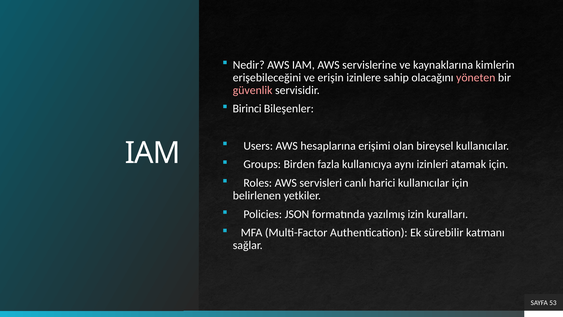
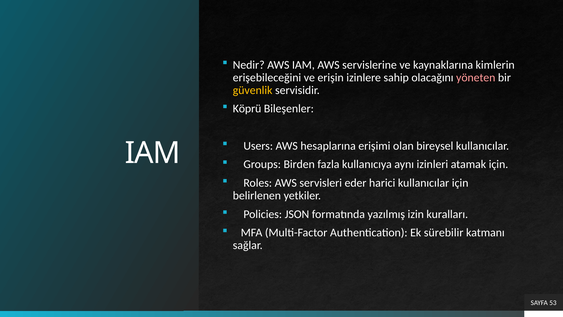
güvenlik colour: pink -> yellow
Birinci: Birinci -> Köprü
canlı: canlı -> eder
